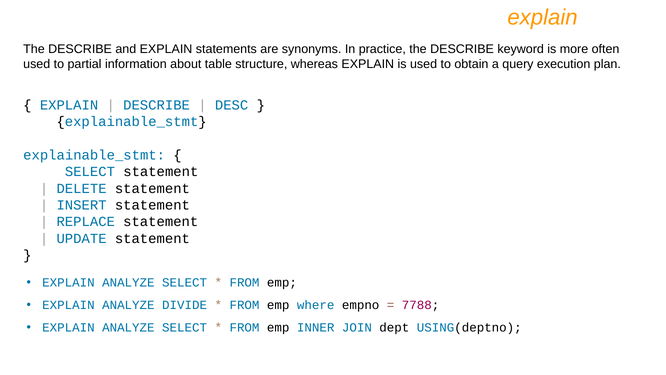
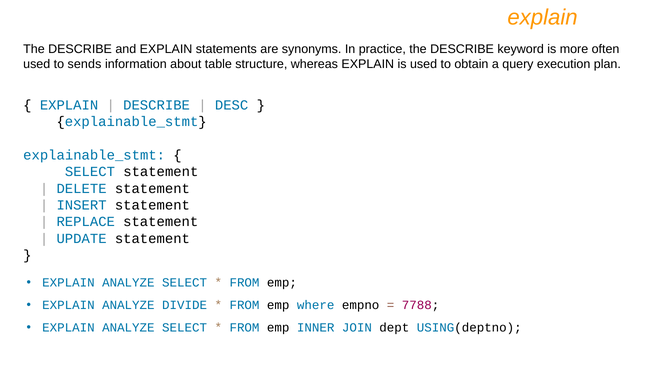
partial: partial -> sends
